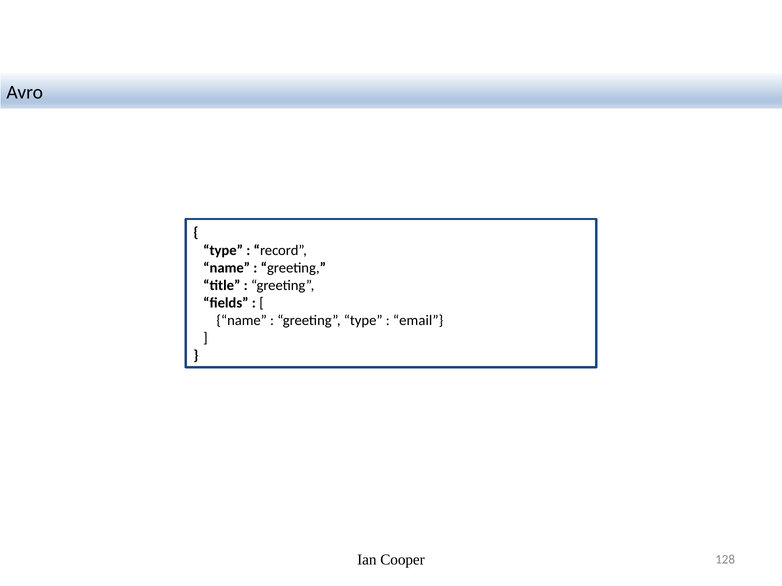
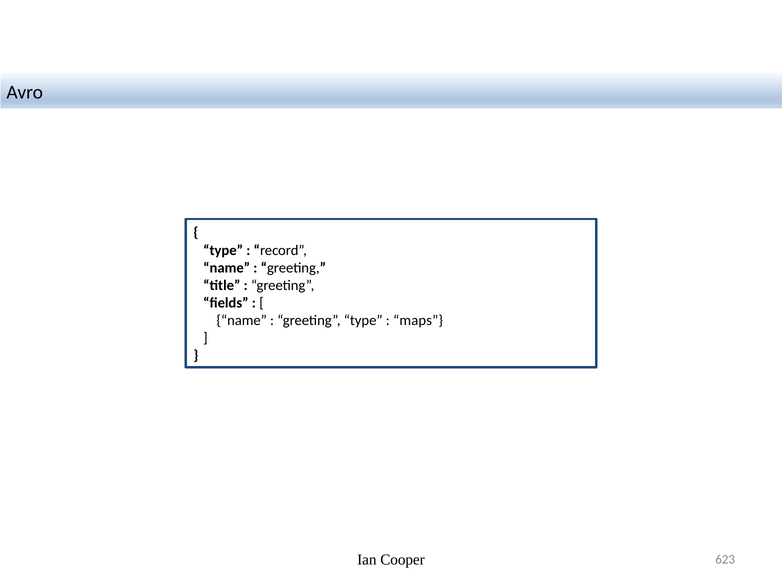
email: email -> maps
128: 128 -> 623
